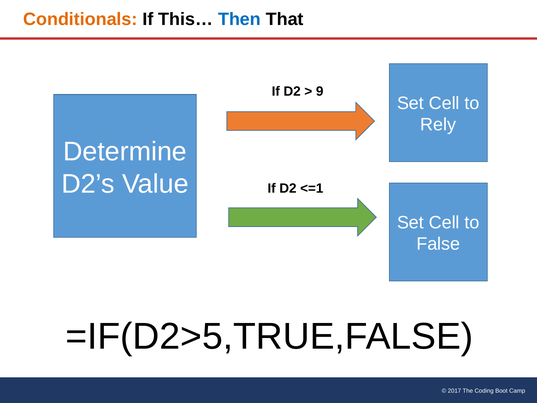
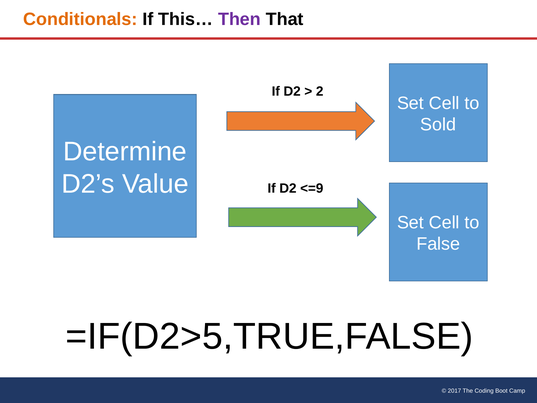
Then colour: blue -> purple
9: 9 -> 2
Rely: Rely -> Sold
<=1: <=1 -> <=9
